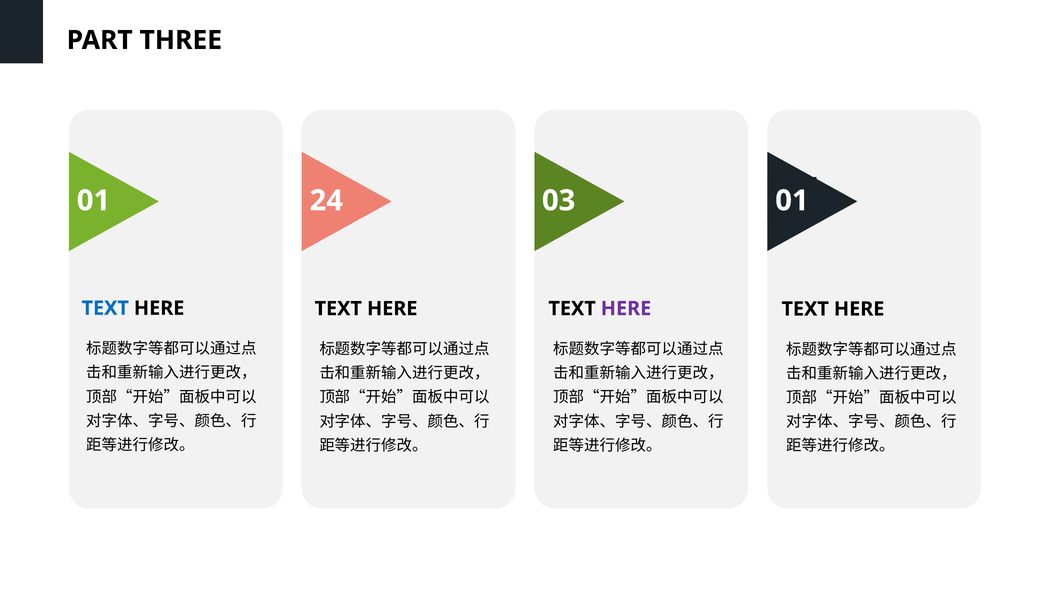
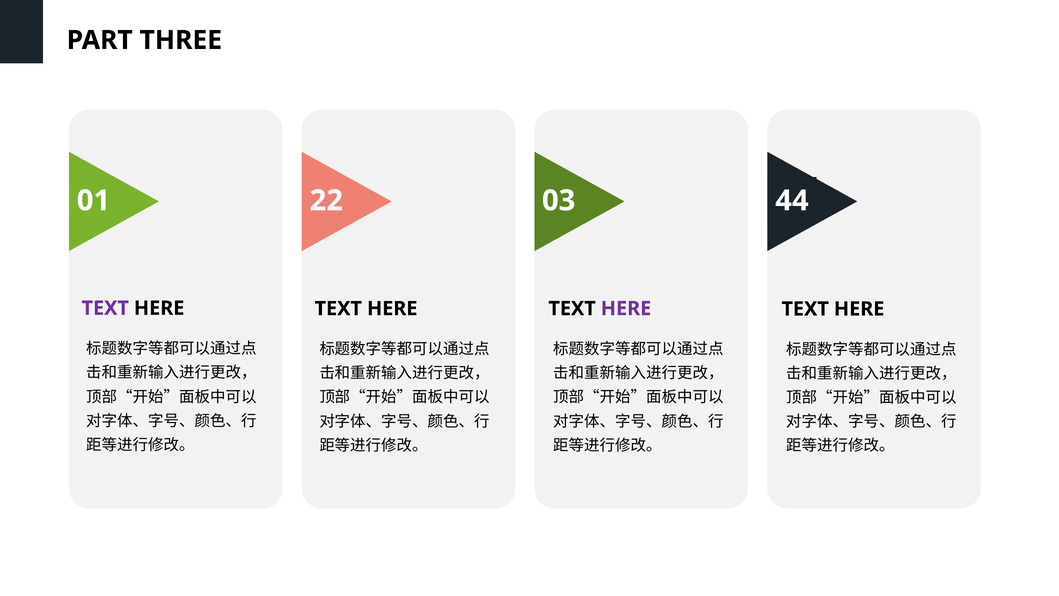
24: 24 -> 22
03 01: 01 -> 44
TEXT at (105, 308) colour: blue -> purple
